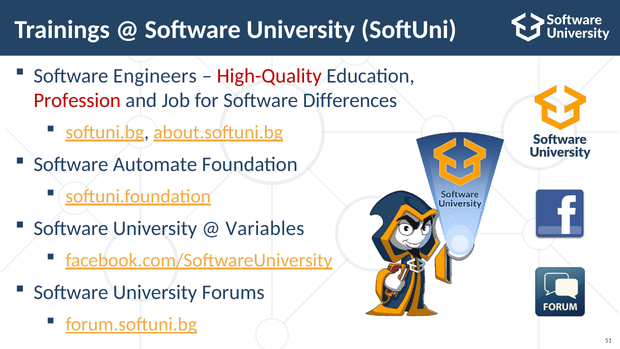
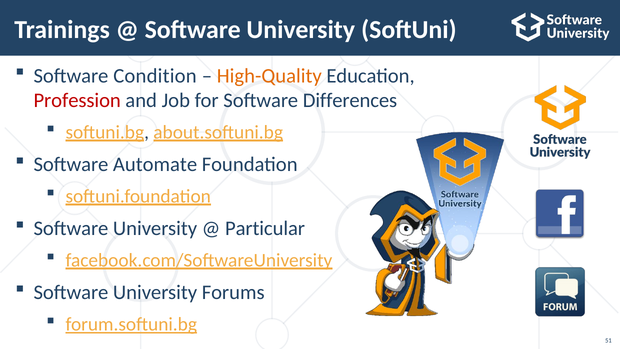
Engineers: Engineers -> Condition
High-Quality colour: red -> orange
Variables: Variables -> Particular
